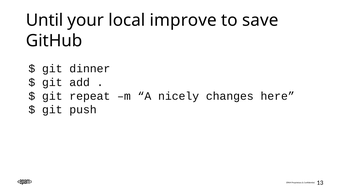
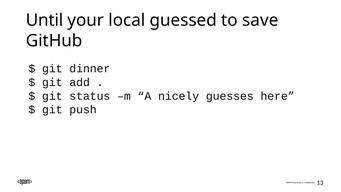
improve: improve -> guessed
repeat: repeat -> status
changes: changes -> guesses
